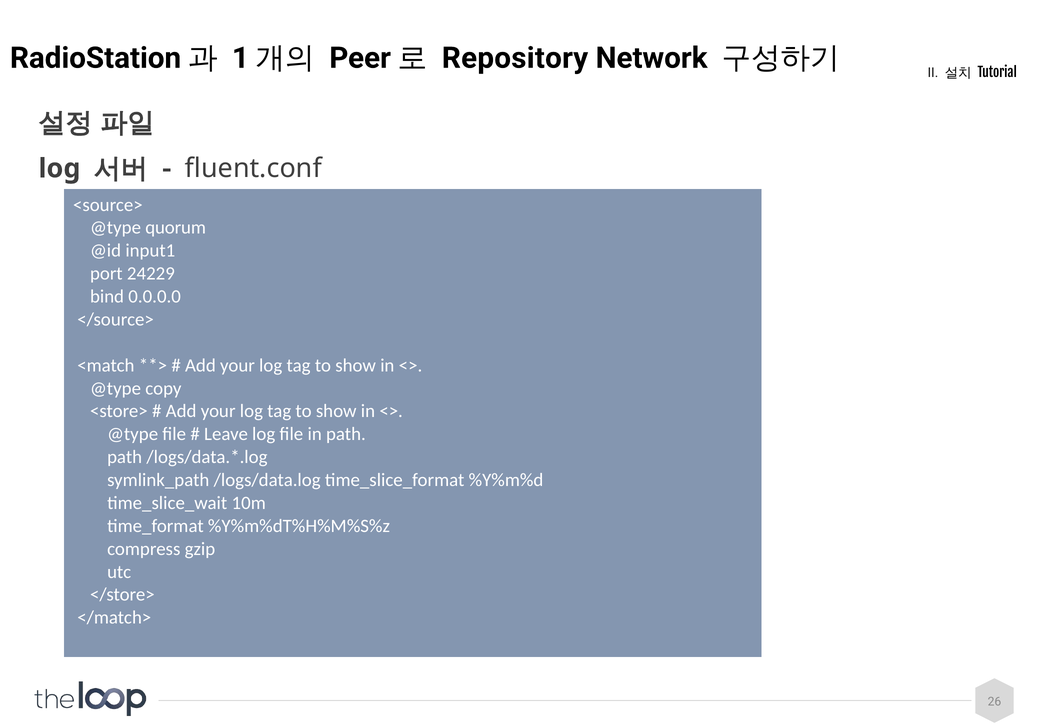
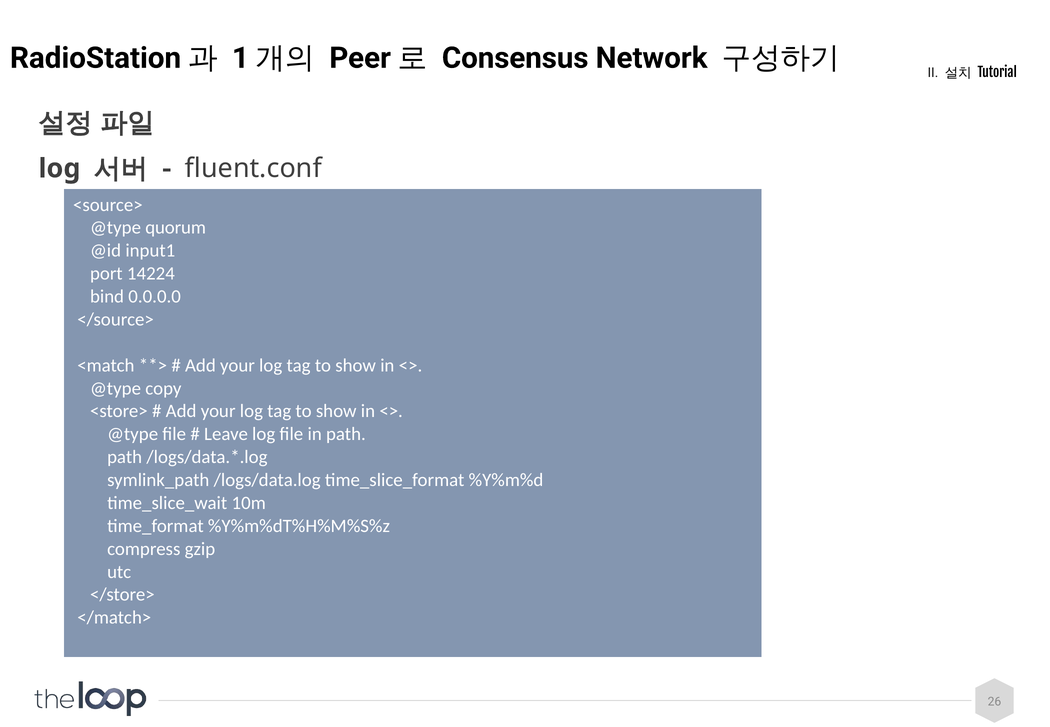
Repository: Repository -> Consensus
24229: 24229 -> 14224
